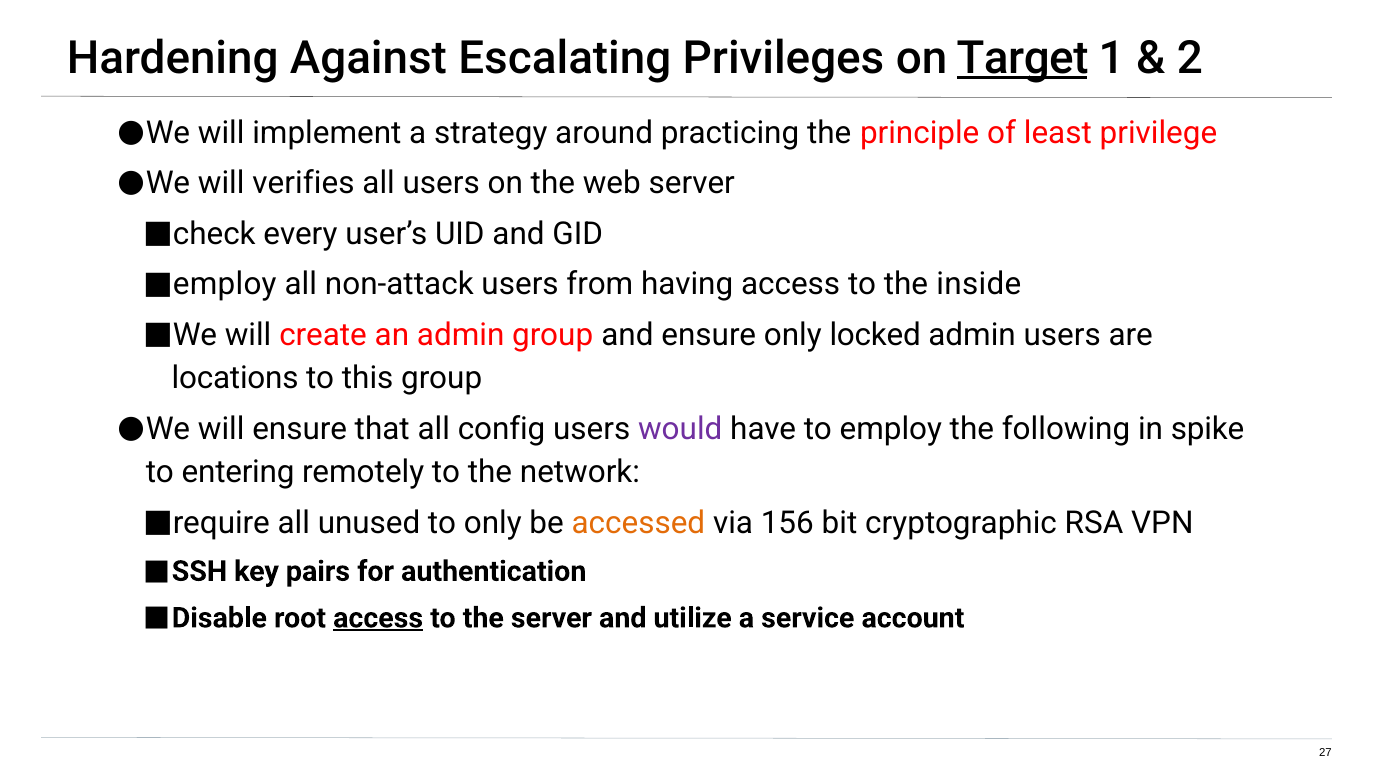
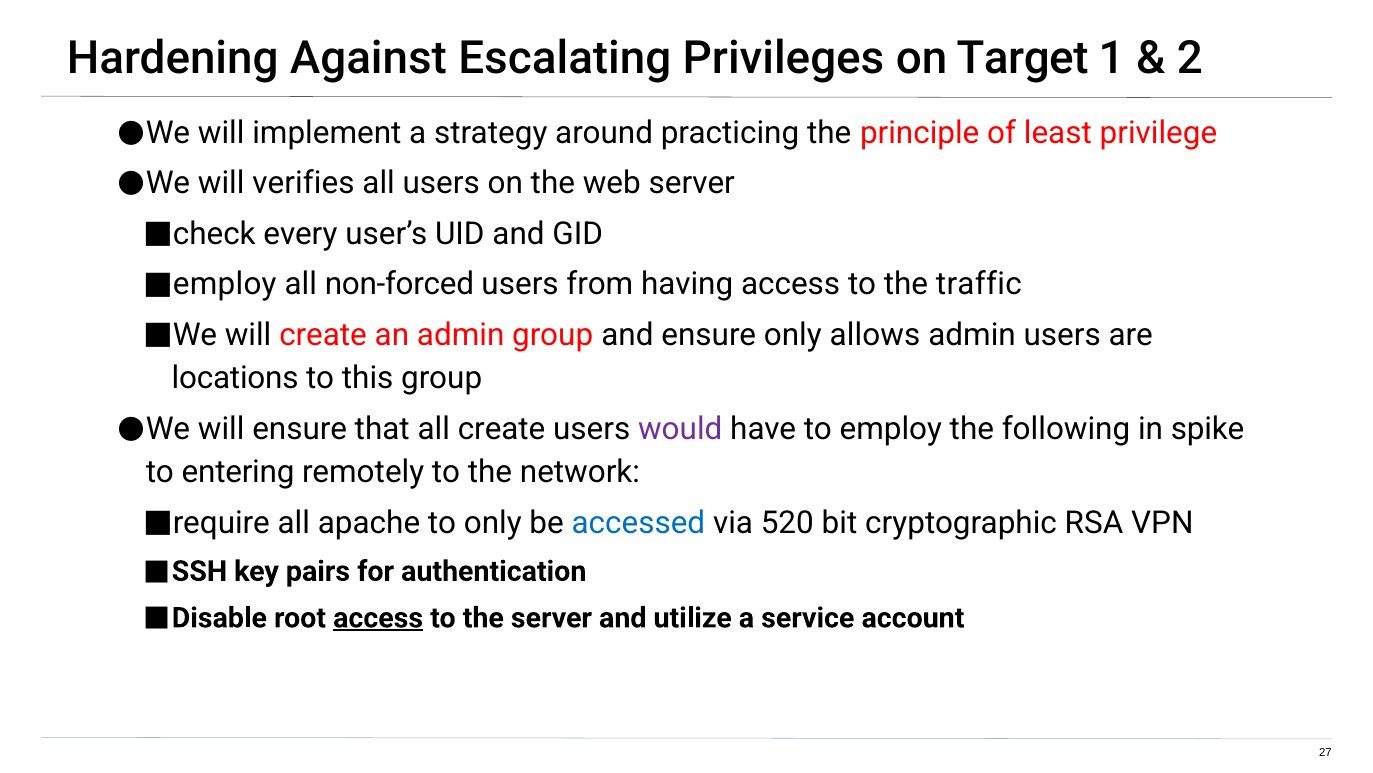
Target underline: present -> none
non-attack: non-attack -> non-forced
inside: inside -> traffic
locked: locked -> allows
all config: config -> create
unused: unused -> apache
accessed colour: orange -> blue
156: 156 -> 520
